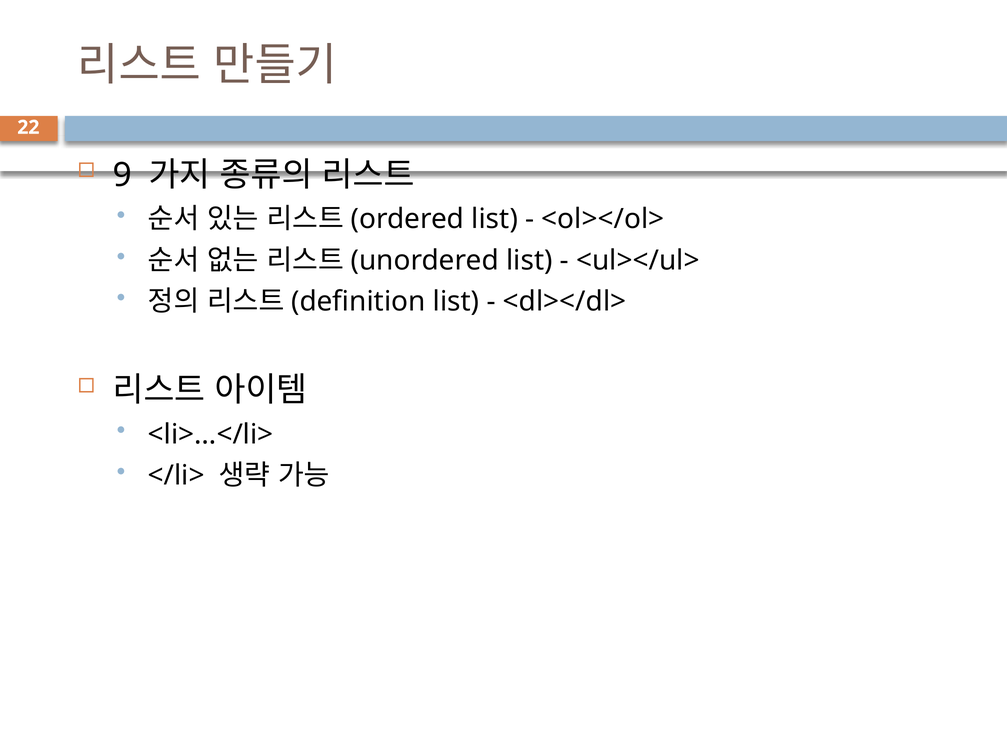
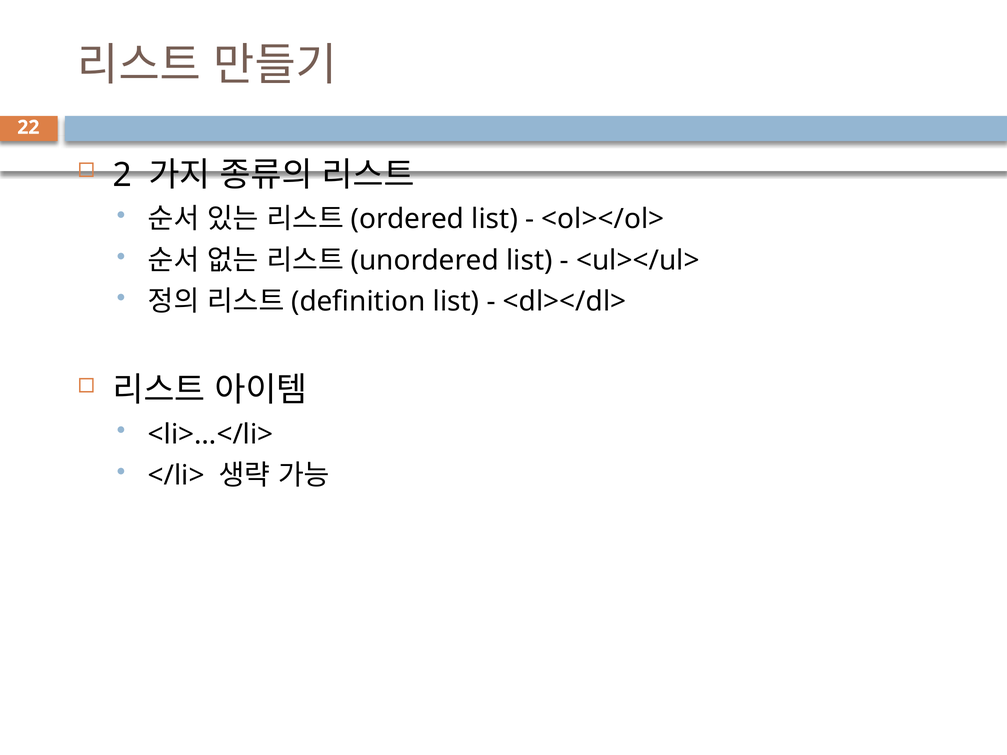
9: 9 -> 2
